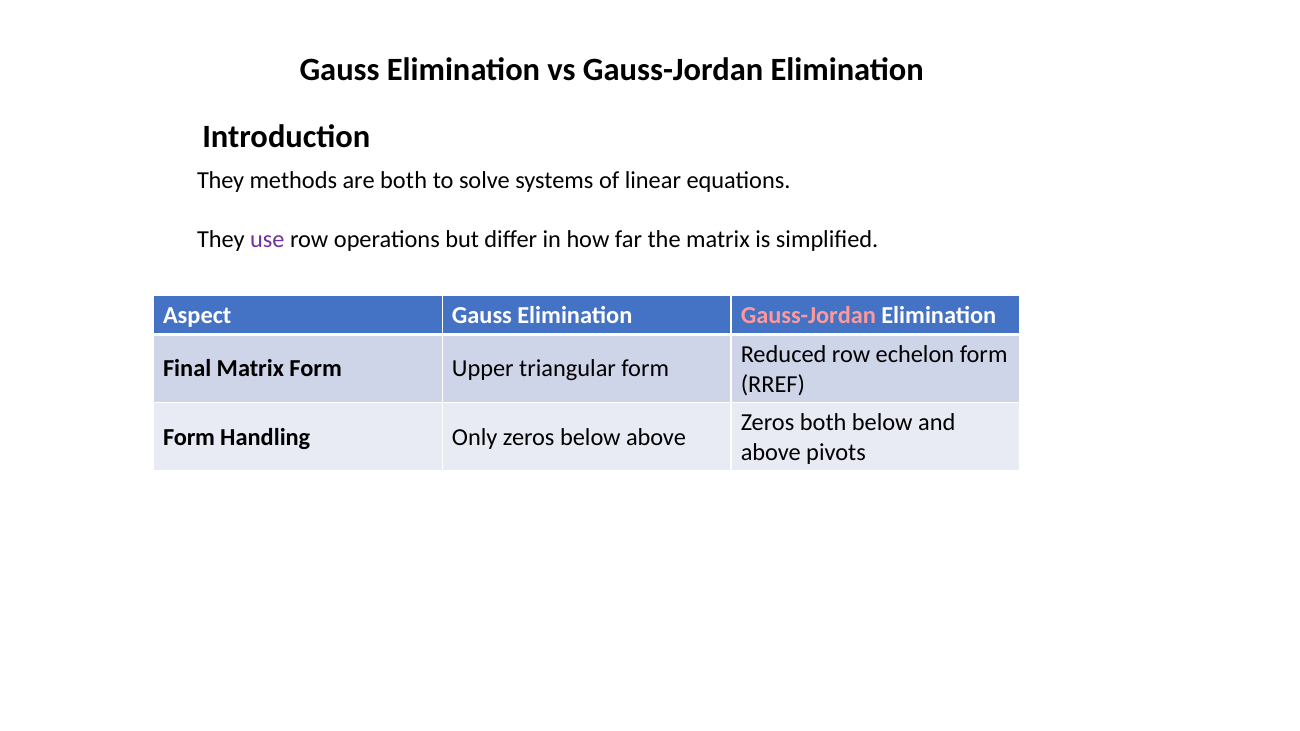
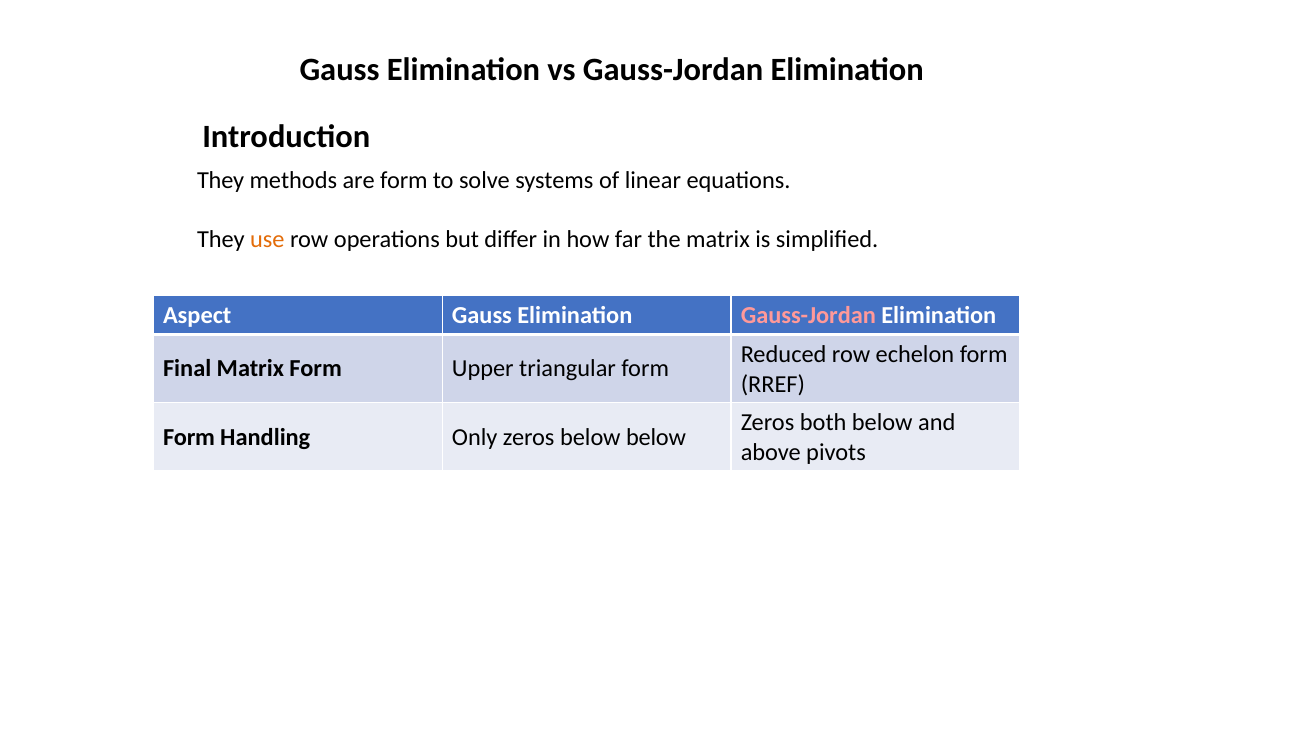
are both: both -> form
use colour: purple -> orange
below above: above -> below
